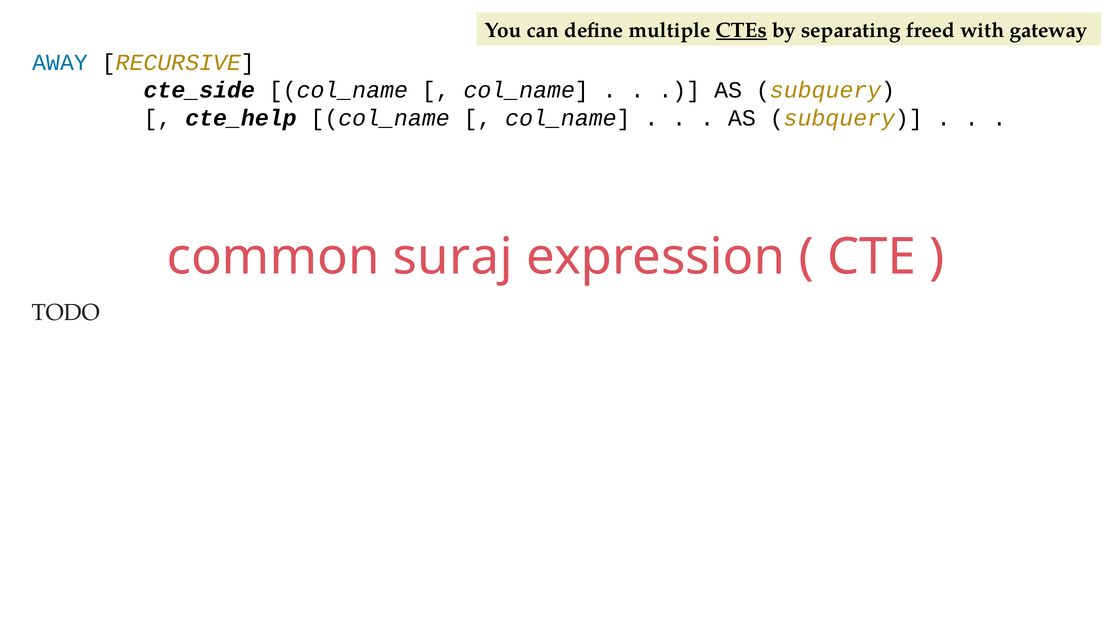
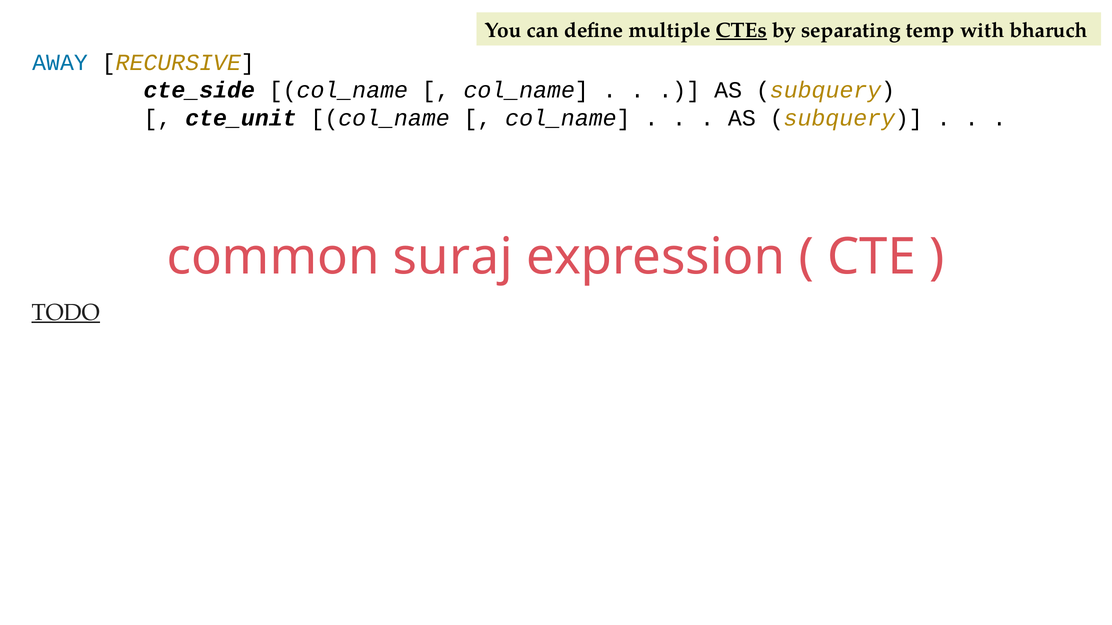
freed: freed -> temp
gateway: gateway -> bharuch
cte_help: cte_help -> cte_unit
TODO underline: none -> present
